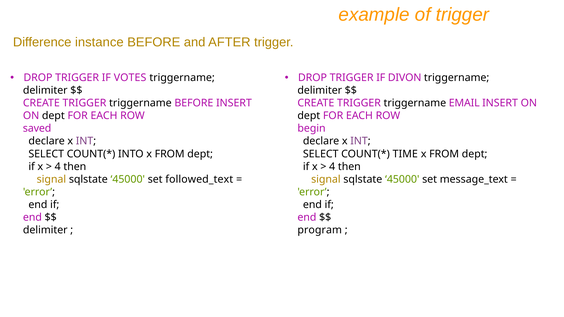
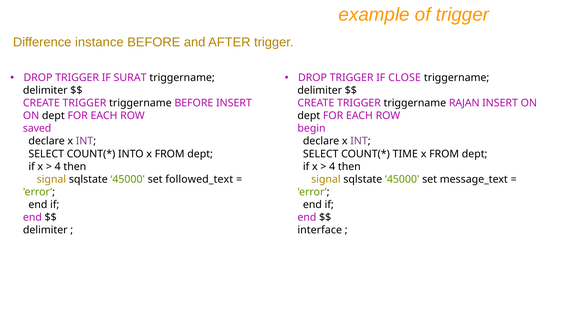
VOTES: VOTES -> SURAT
DIVON: DIVON -> CLOSE
EMAIL: EMAIL -> RAJAN
program: program -> interface
